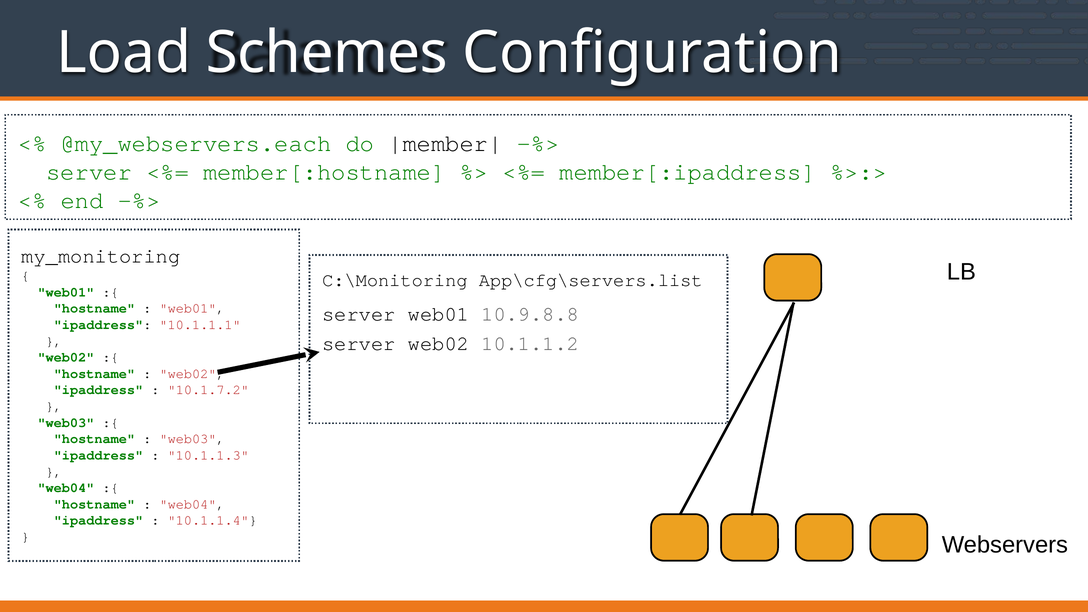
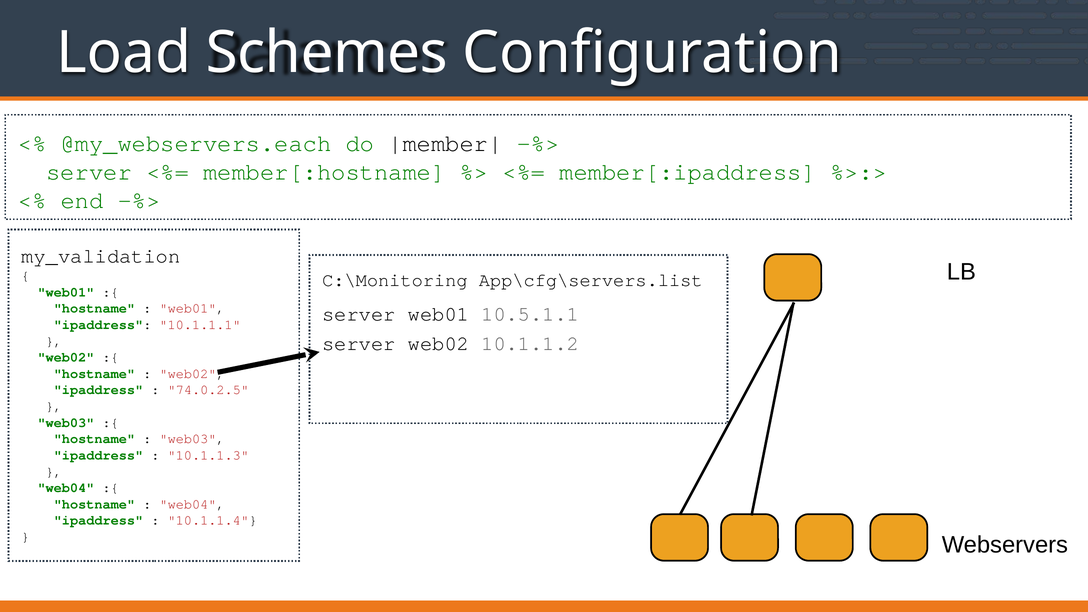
my_monitoring: my_monitoring -> my_validation
10.9.8.8: 10.9.8.8 -> 10.5.1.1
10.1.7.2: 10.1.7.2 -> 74.0.2.5
